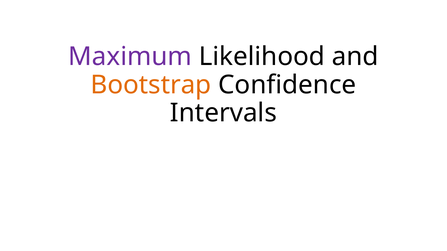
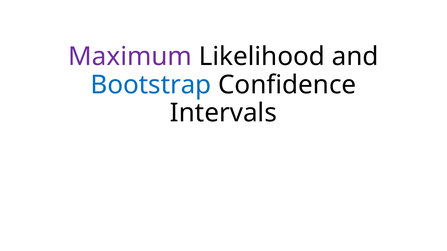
Bootstrap colour: orange -> blue
